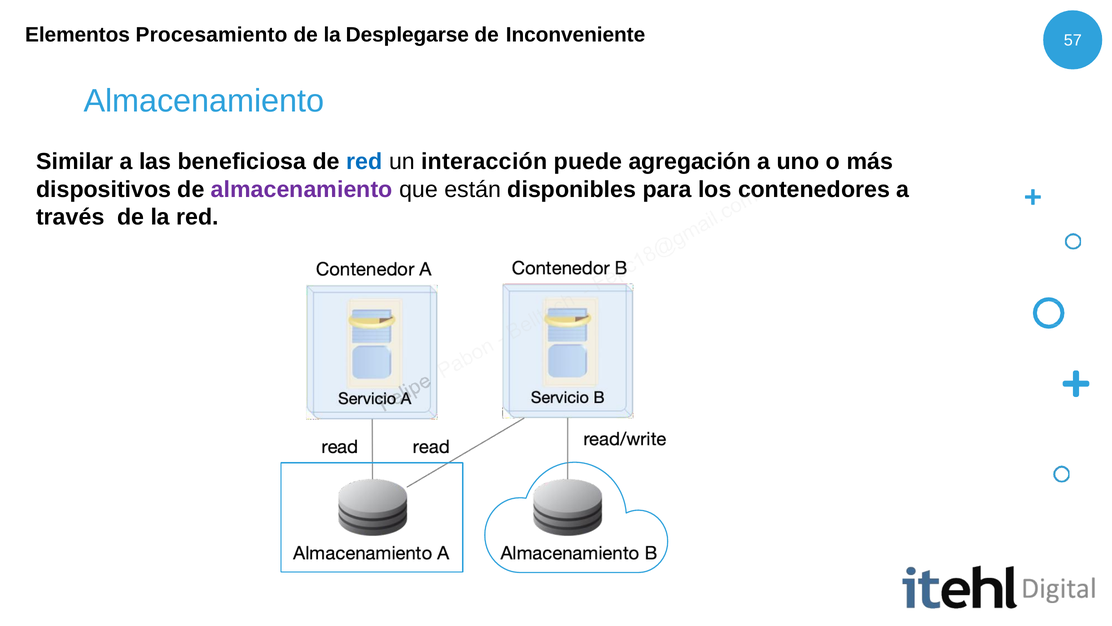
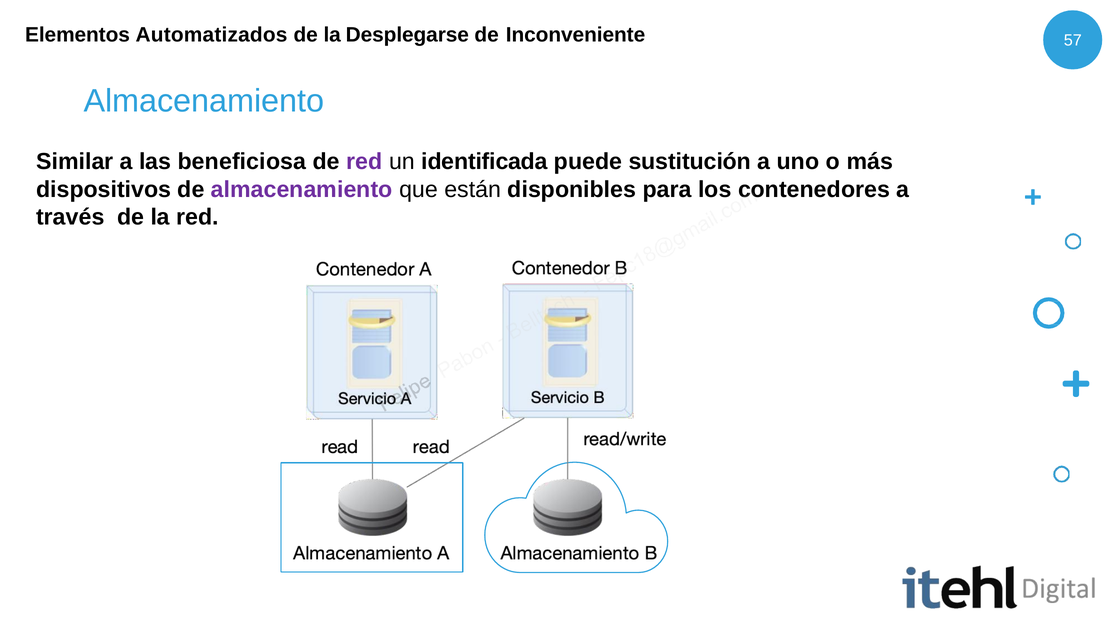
Procesamiento: Procesamiento -> Automatizados
red at (364, 161) colour: blue -> purple
interacción: interacción -> identificada
agregación: agregación -> sustitución
